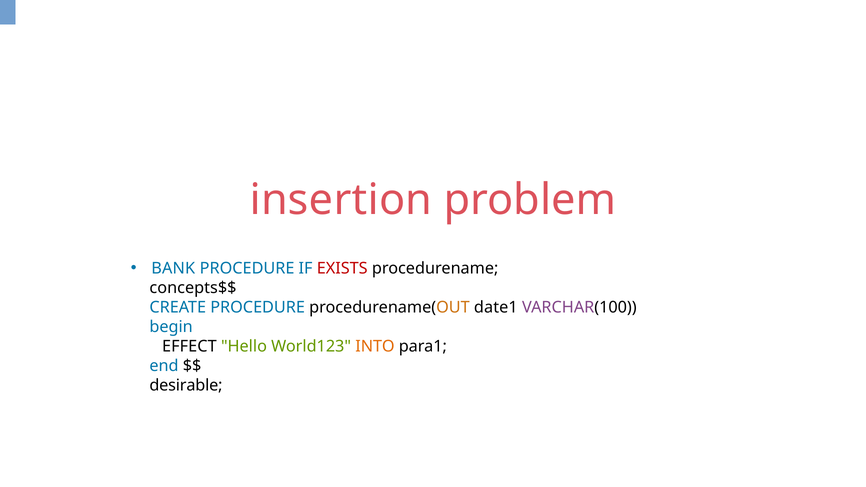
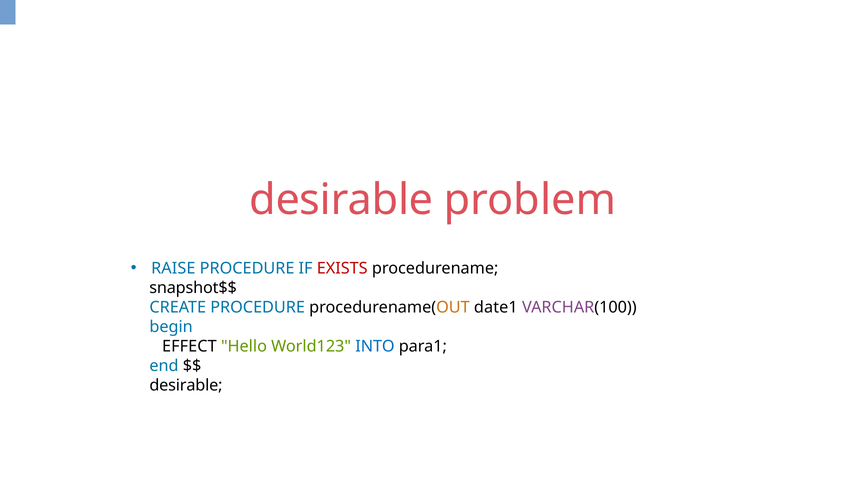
insertion at (341, 200): insertion -> desirable
BANK: BANK -> RAISE
concepts$$: concepts$$ -> snapshot$$
INTO colour: orange -> blue
